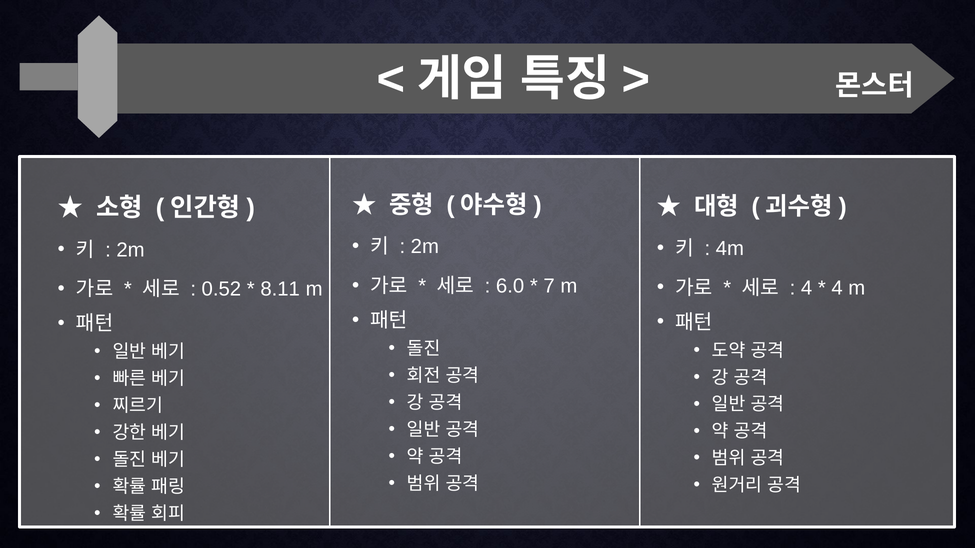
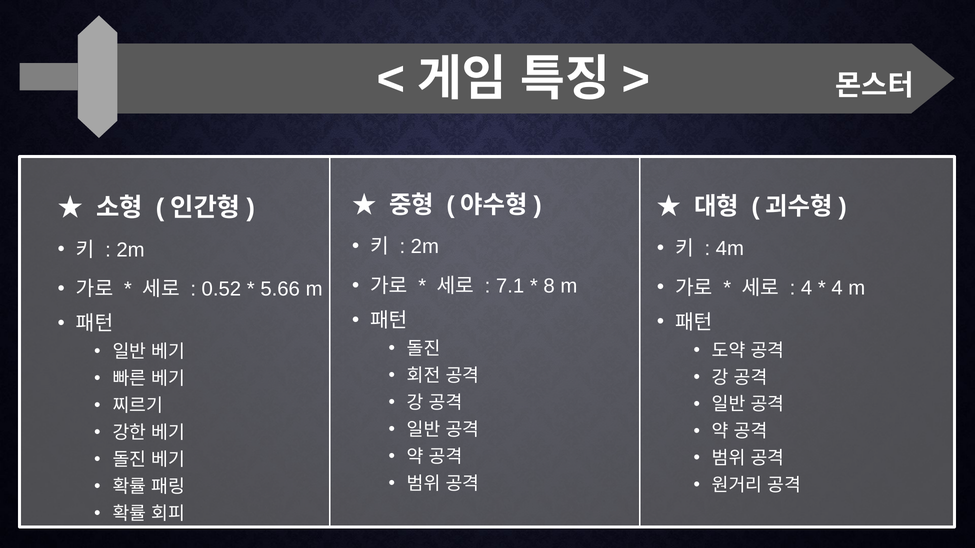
6.0: 6.0 -> 7.1
7: 7 -> 8
8.11: 8.11 -> 5.66
